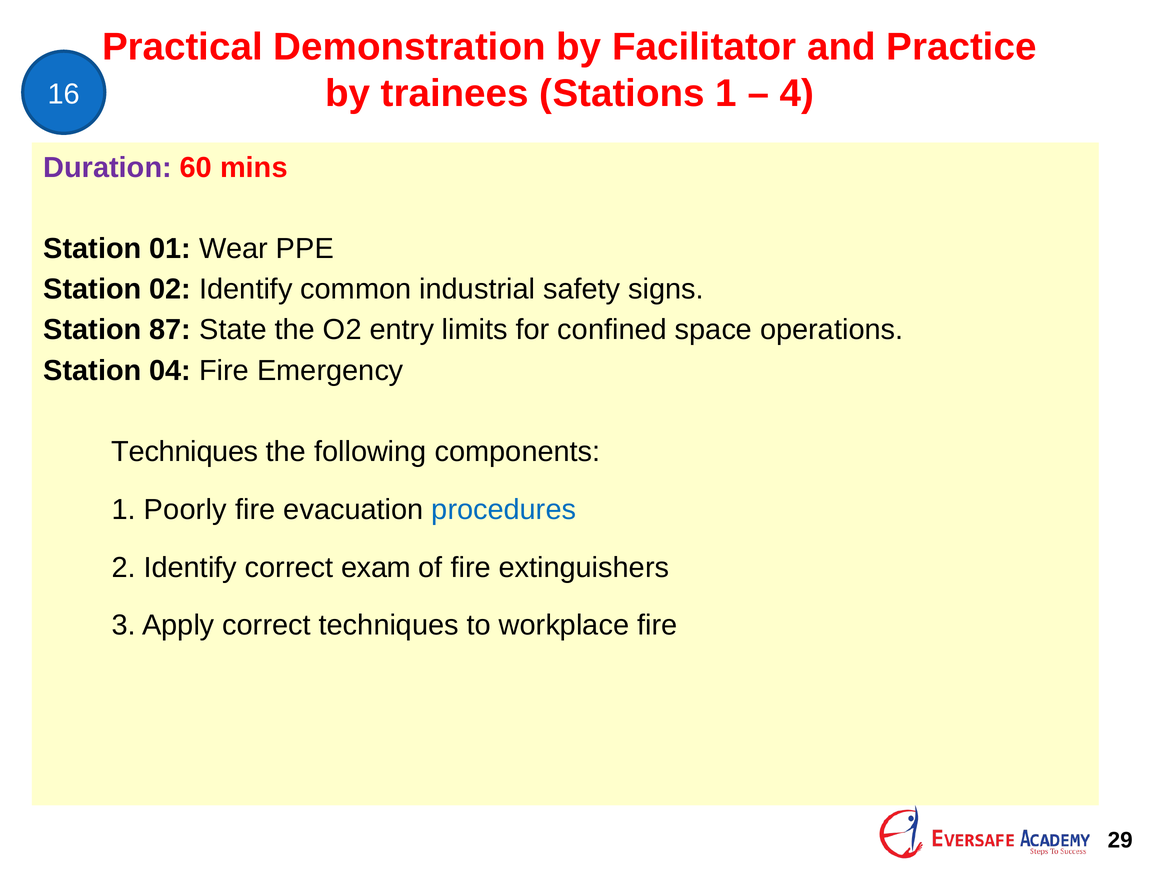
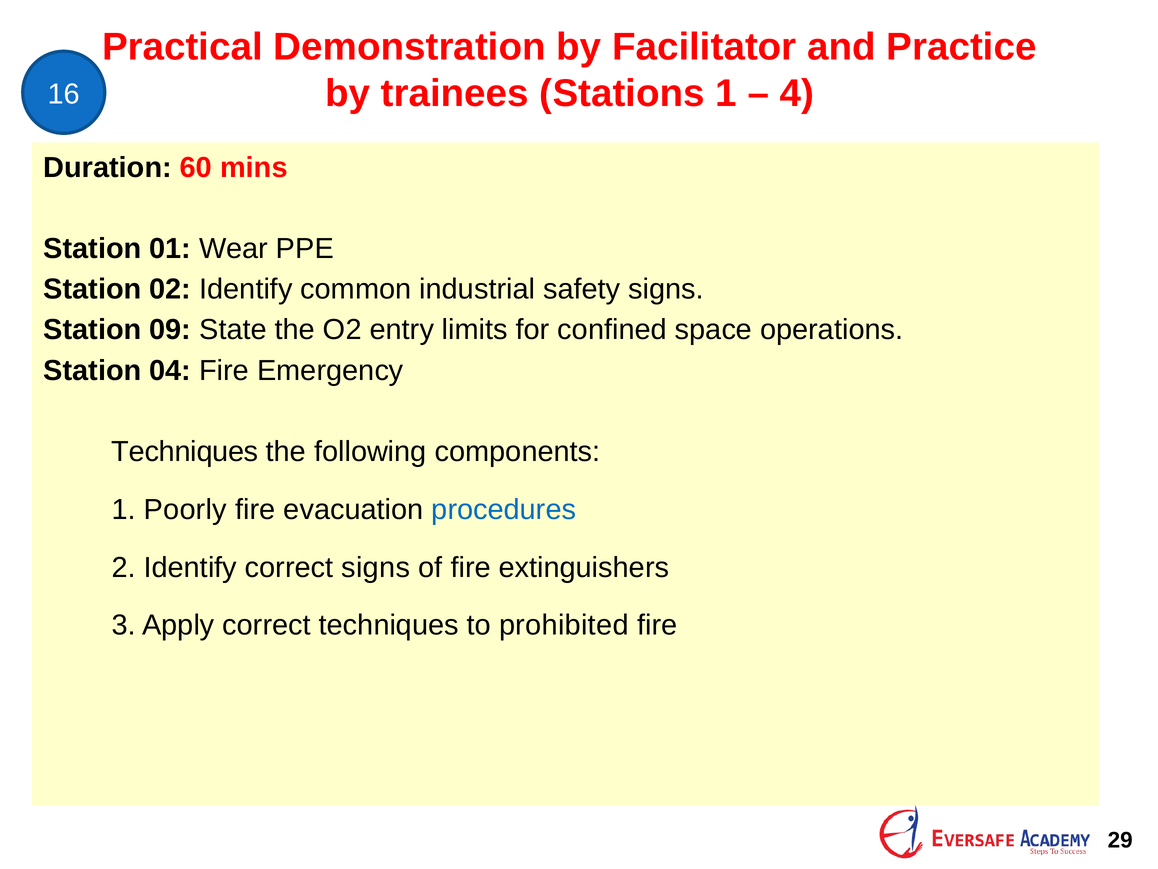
Duration colour: purple -> black
87: 87 -> 09
exam at (376, 567): exam -> signs
workplace: workplace -> prohibited
